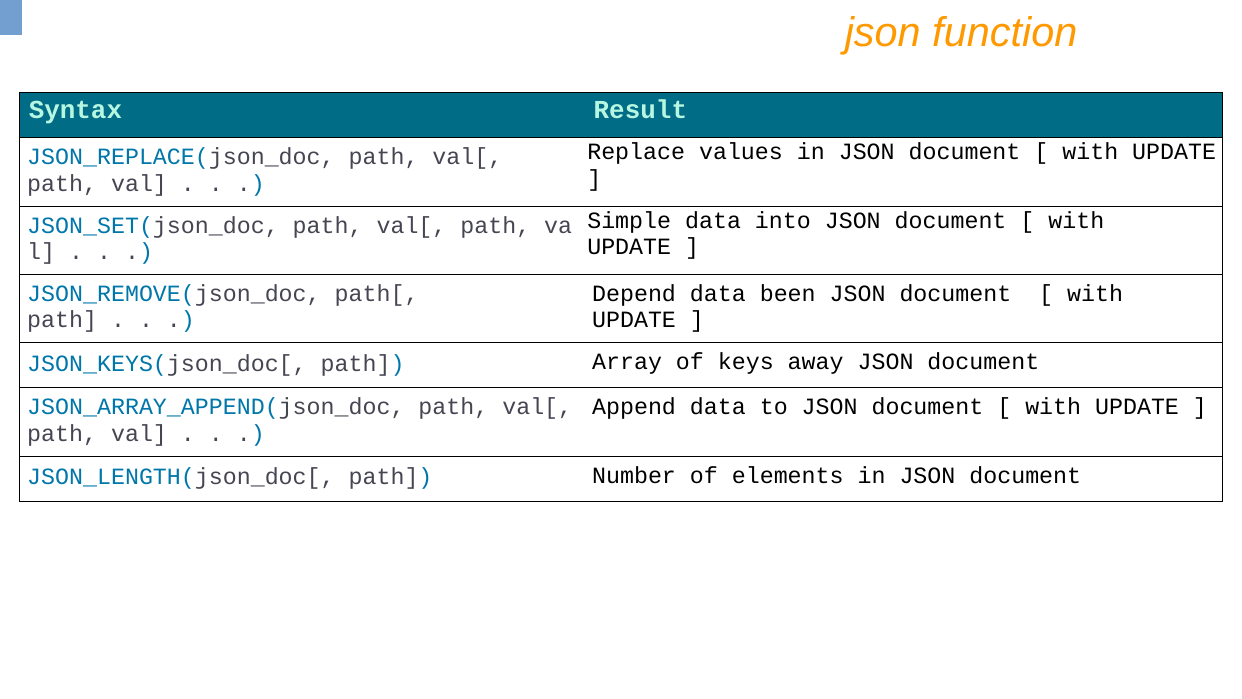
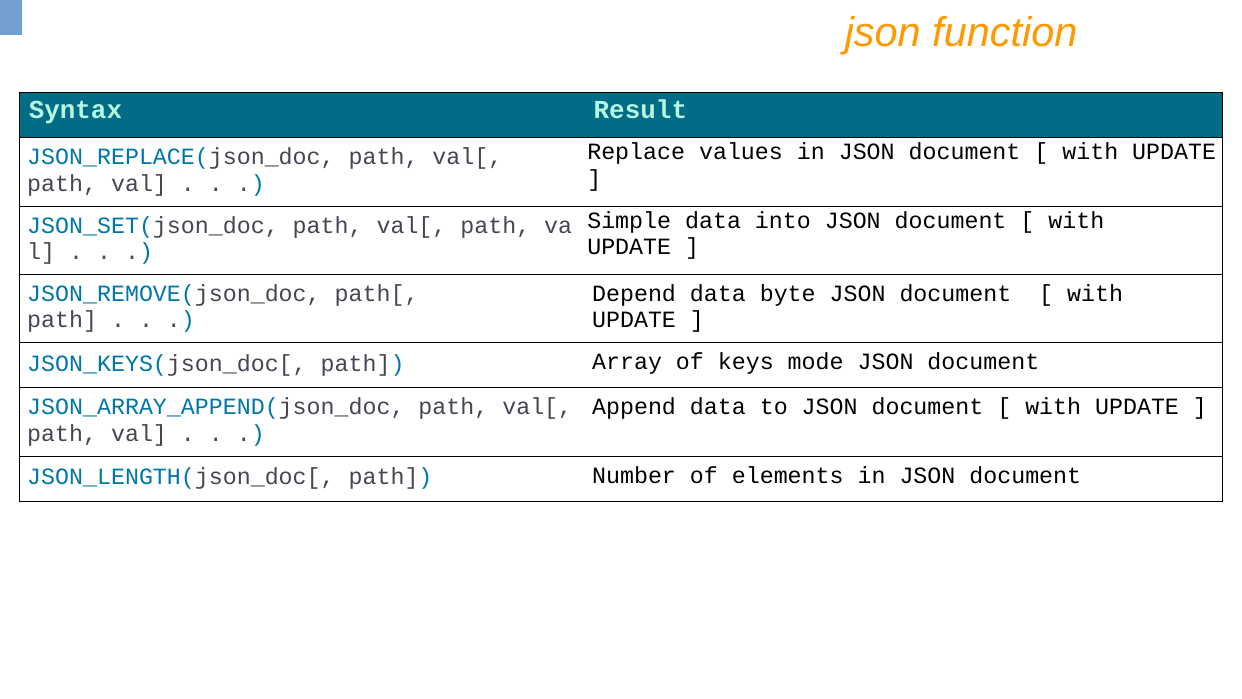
been: been -> byte
away: away -> mode
